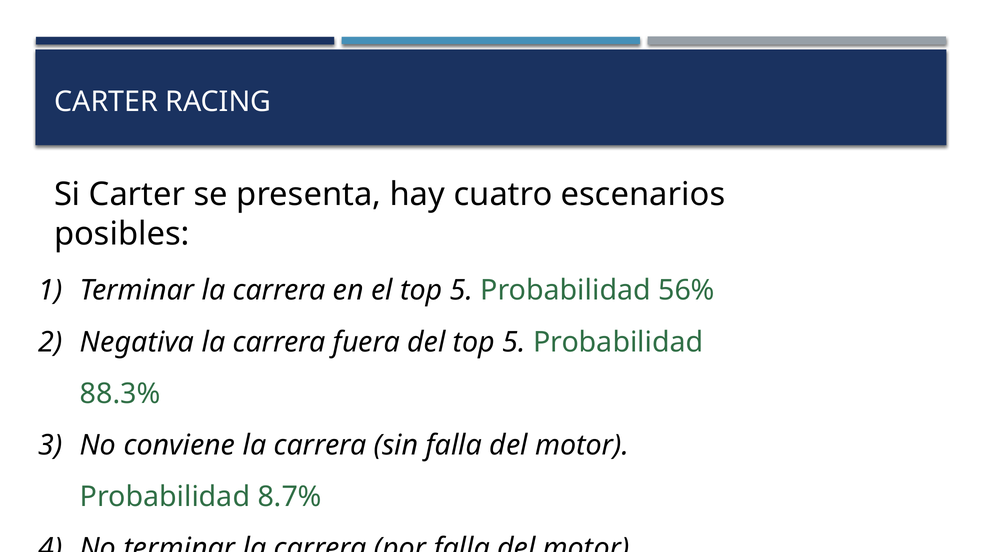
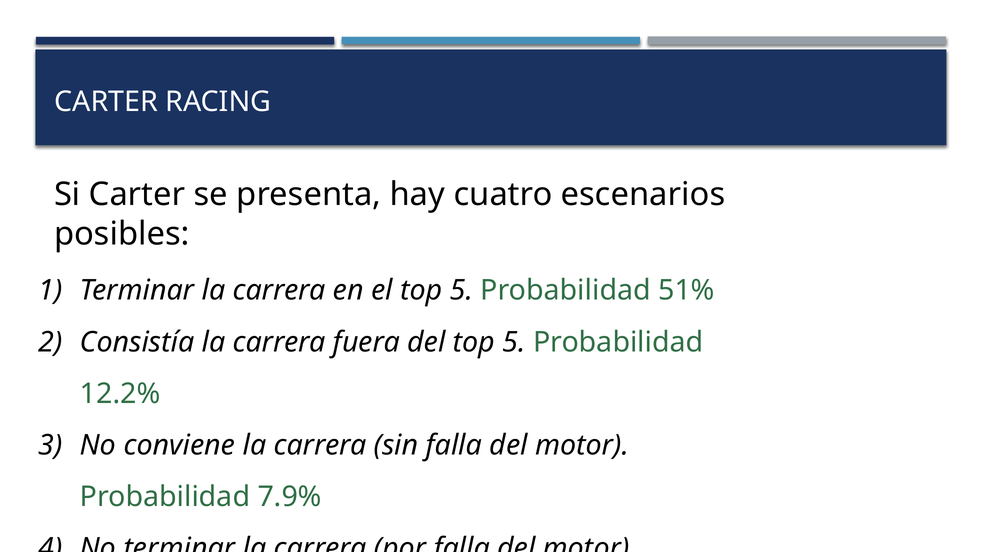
56%: 56% -> 51%
Negativa: Negativa -> Consistía
88.3%: 88.3% -> 12.2%
8.7%: 8.7% -> 7.9%
